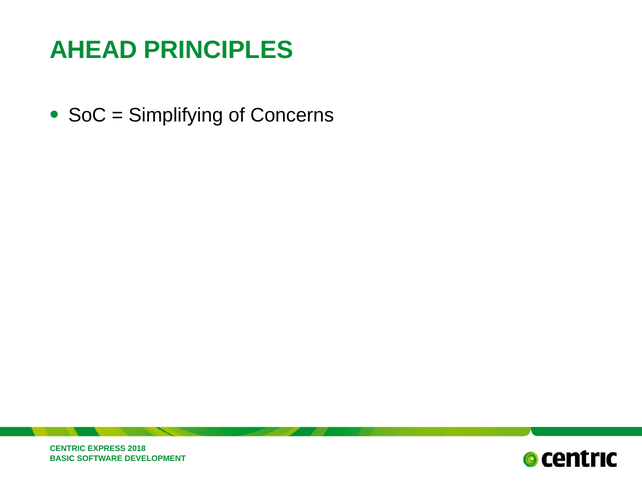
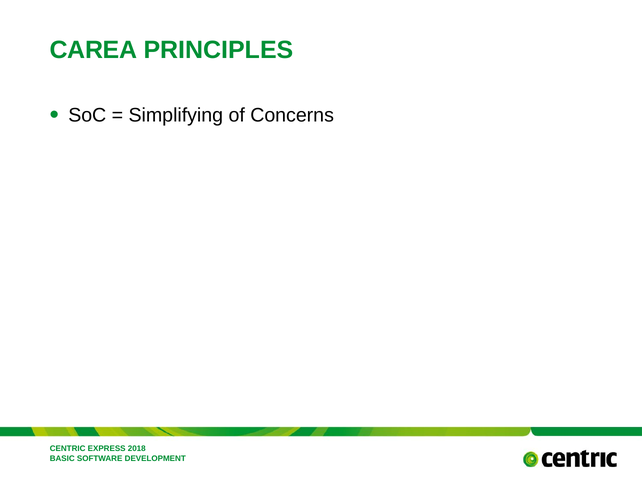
AHEAD: AHEAD -> CAREA
